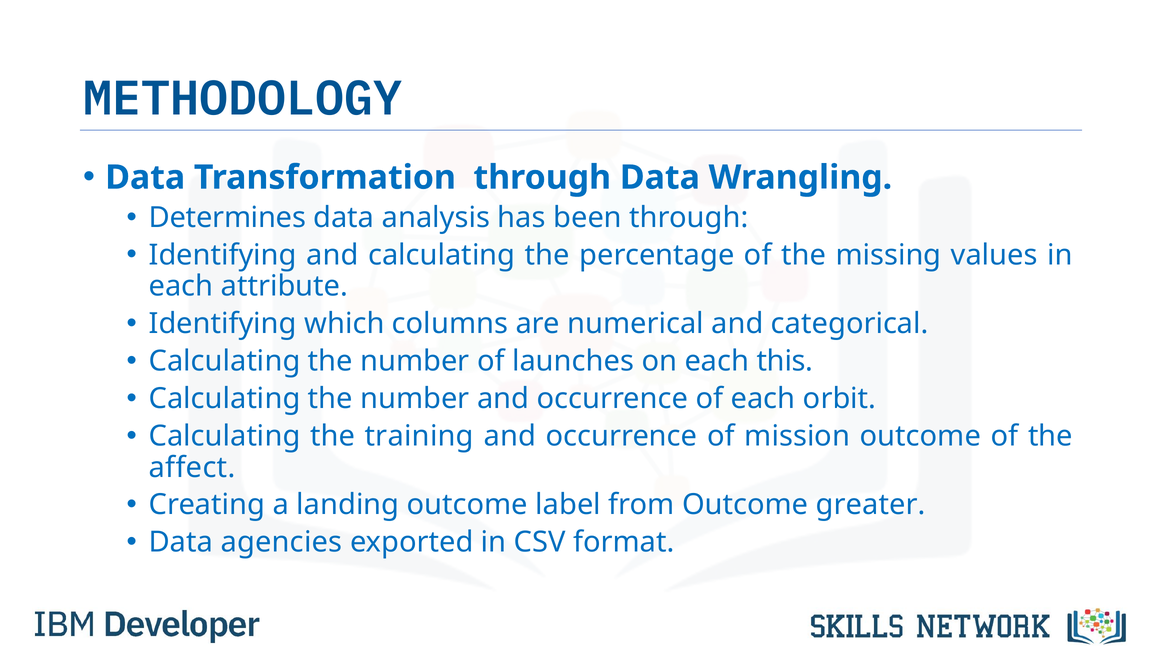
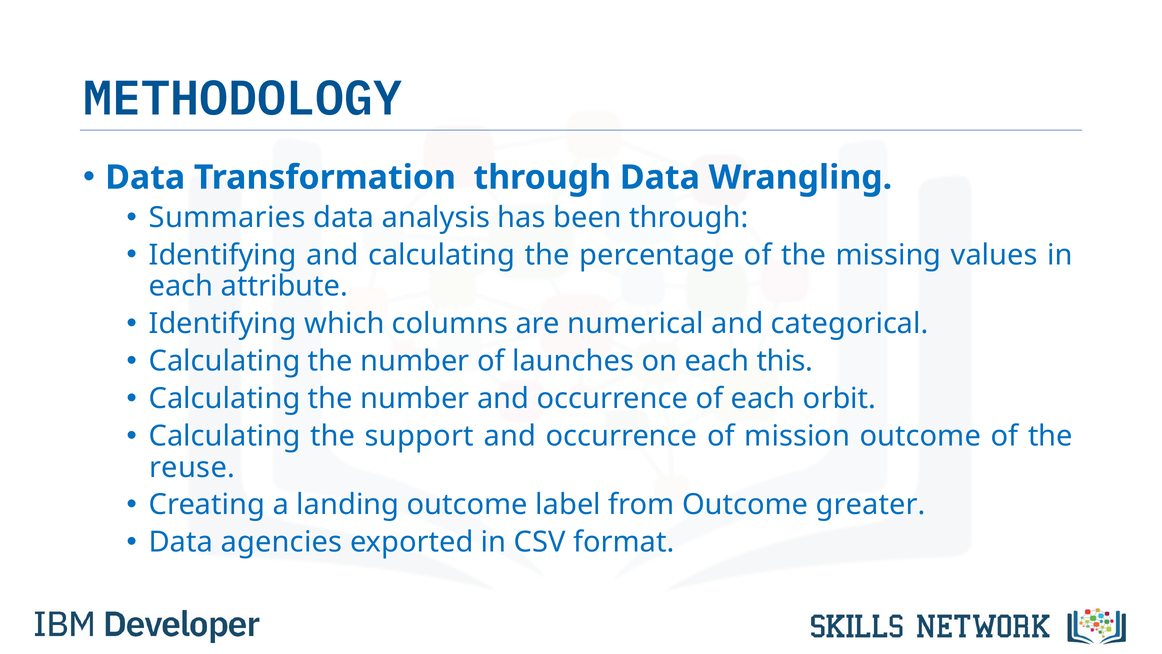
Determines: Determines -> Summaries
training: training -> support
affect: affect -> reuse
